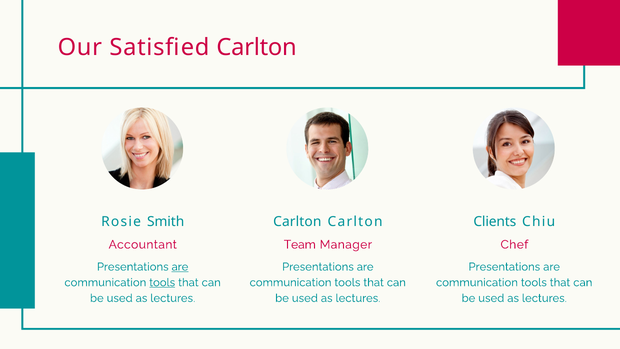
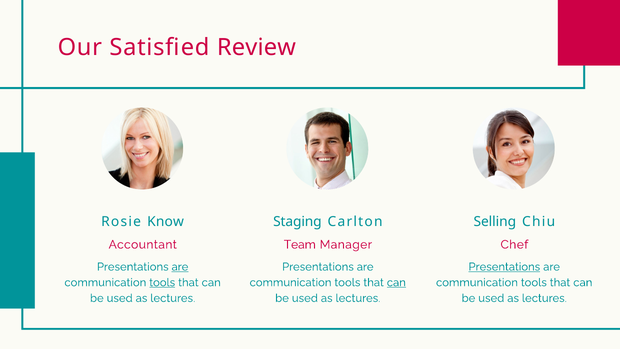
Satisfied Carlton: Carlton -> Review
Smith: Smith -> Know
Carlton at (297, 221): Carlton -> Staging
Clients: Clients -> Selling
Presentations at (504, 267) underline: none -> present
can at (396, 282) underline: none -> present
